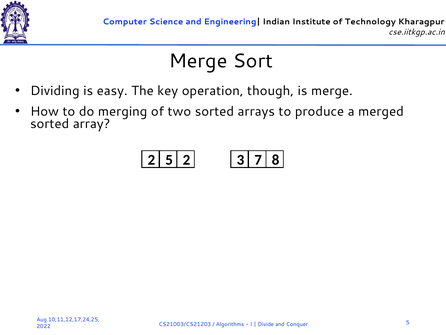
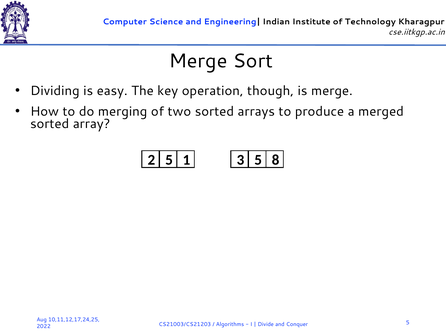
5 2: 2 -> 1
3 7: 7 -> 5
